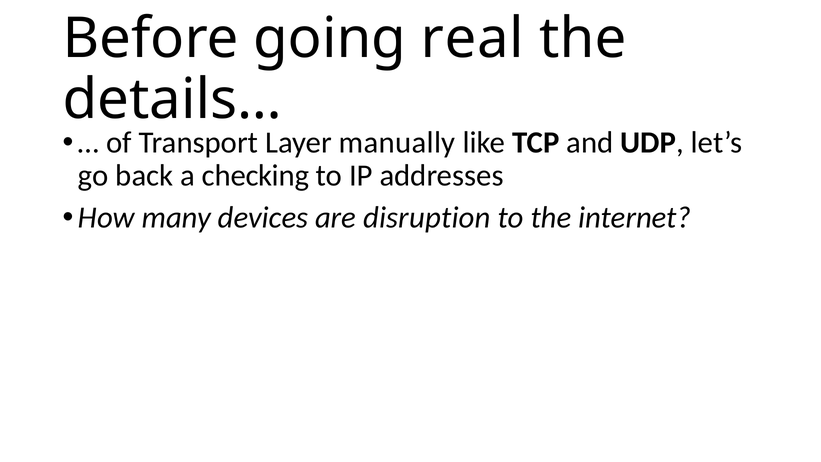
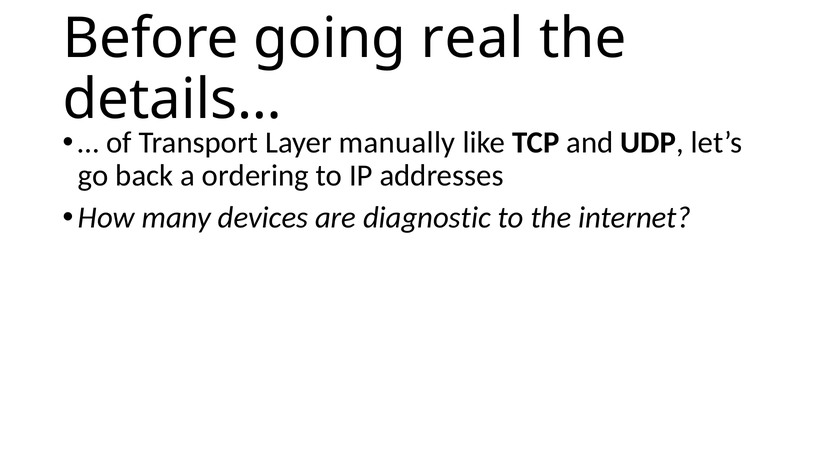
checking: checking -> ordering
disruption: disruption -> diagnostic
